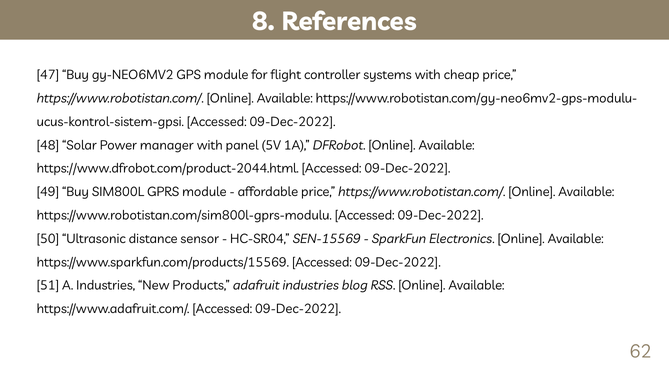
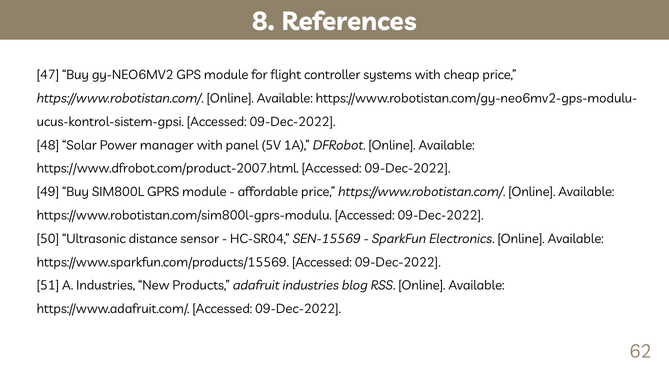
https://www.dfrobot.com/product-2044.html: https://www.dfrobot.com/product-2044.html -> https://www.dfrobot.com/product-2007.html
